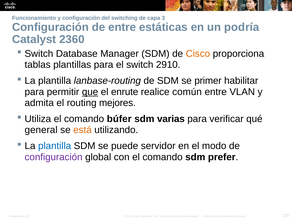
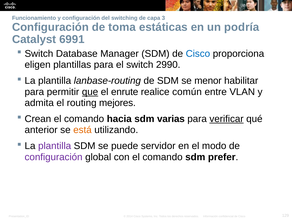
de entre: entre -> toma
2360: 2360 -> 6991
Cisco at (198, 54) colour: orange -> blue
tablas: tablas -> eligen
2910: 2910 -> 2990
primer: primer -> menor
Utiliza: Utiliza -> Crean
búfer: búfer -> hacia
verificar underline: none -> present
general: general -> anterior
plantilla at (55, 146) colour: blue -> purple
